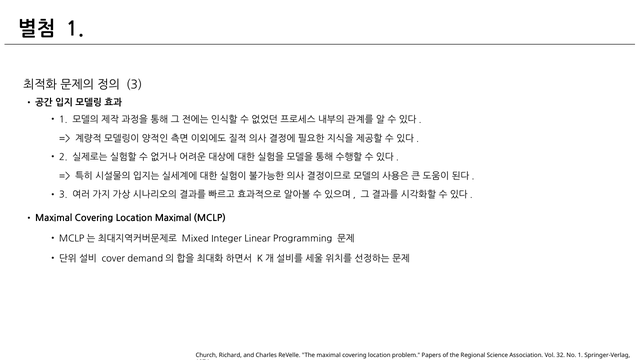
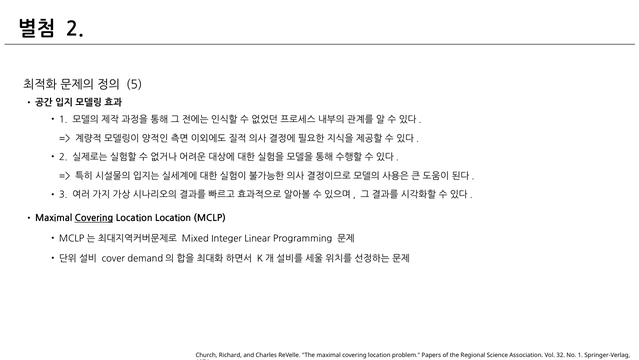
1 at (75, 29): 1 -> 2
3: 3 -> 5
Covering at (94, 218) underline: none -> present
Location Maximal: Maximal -> Location
